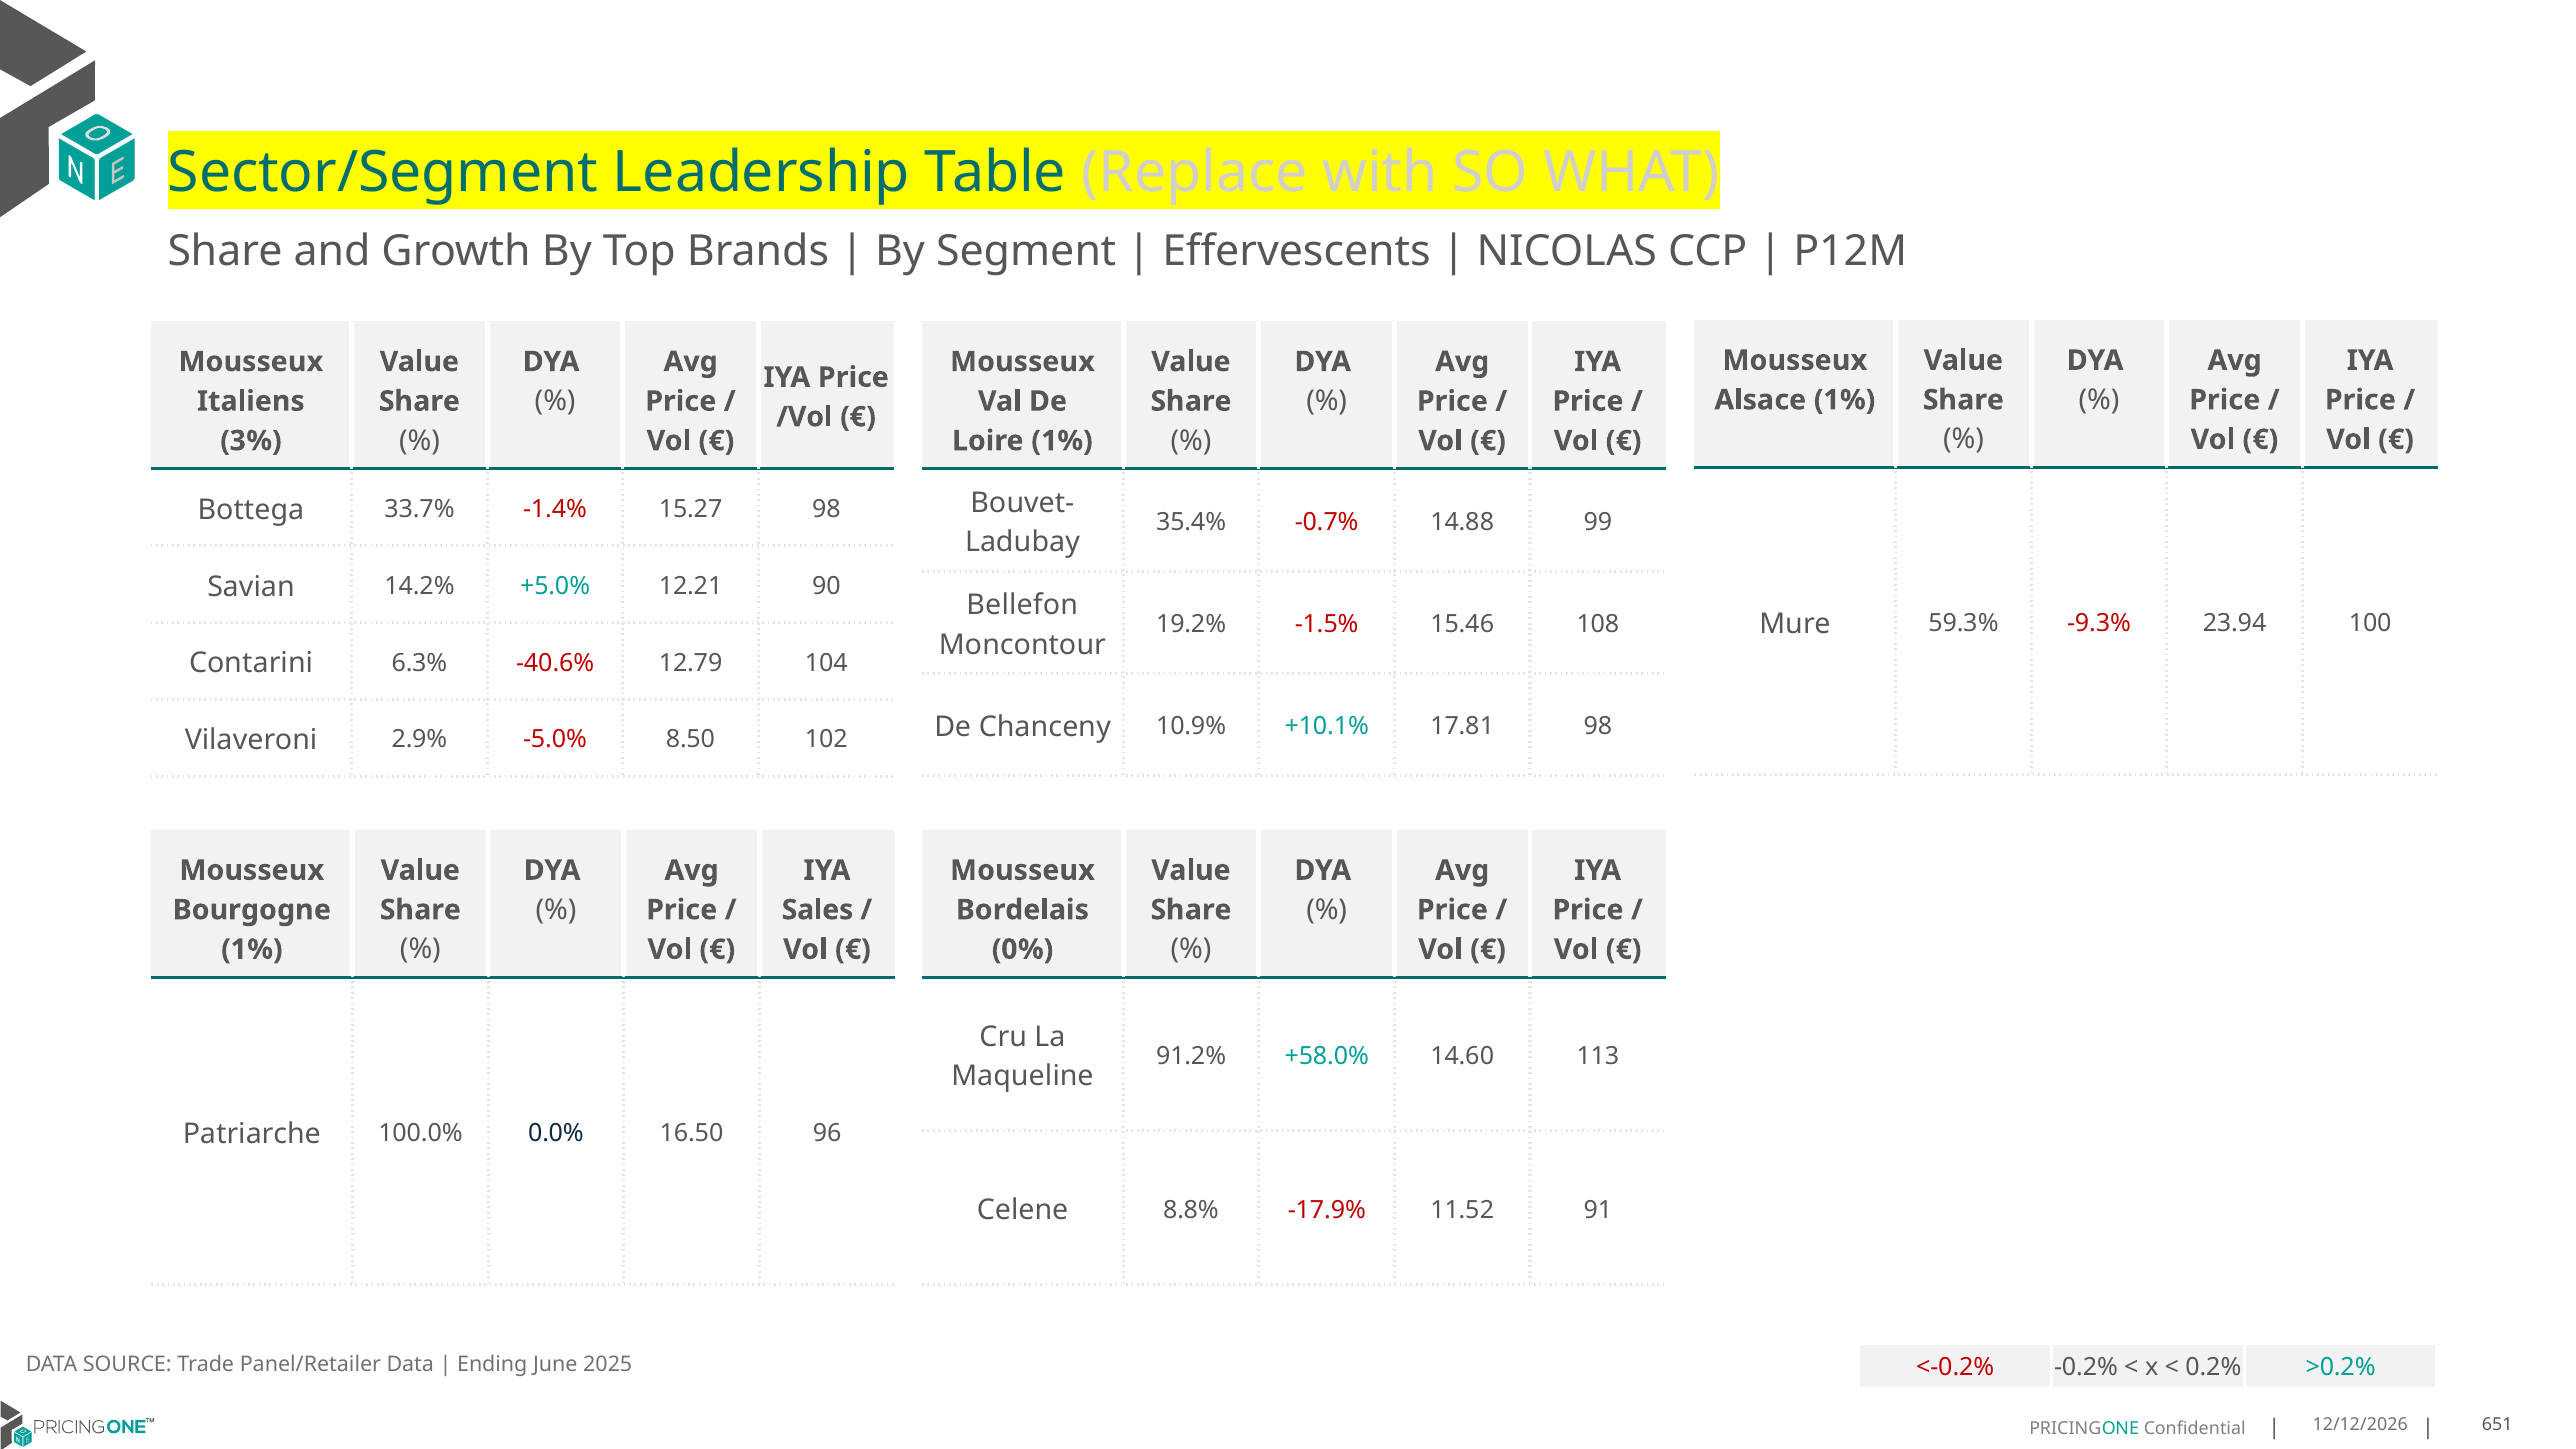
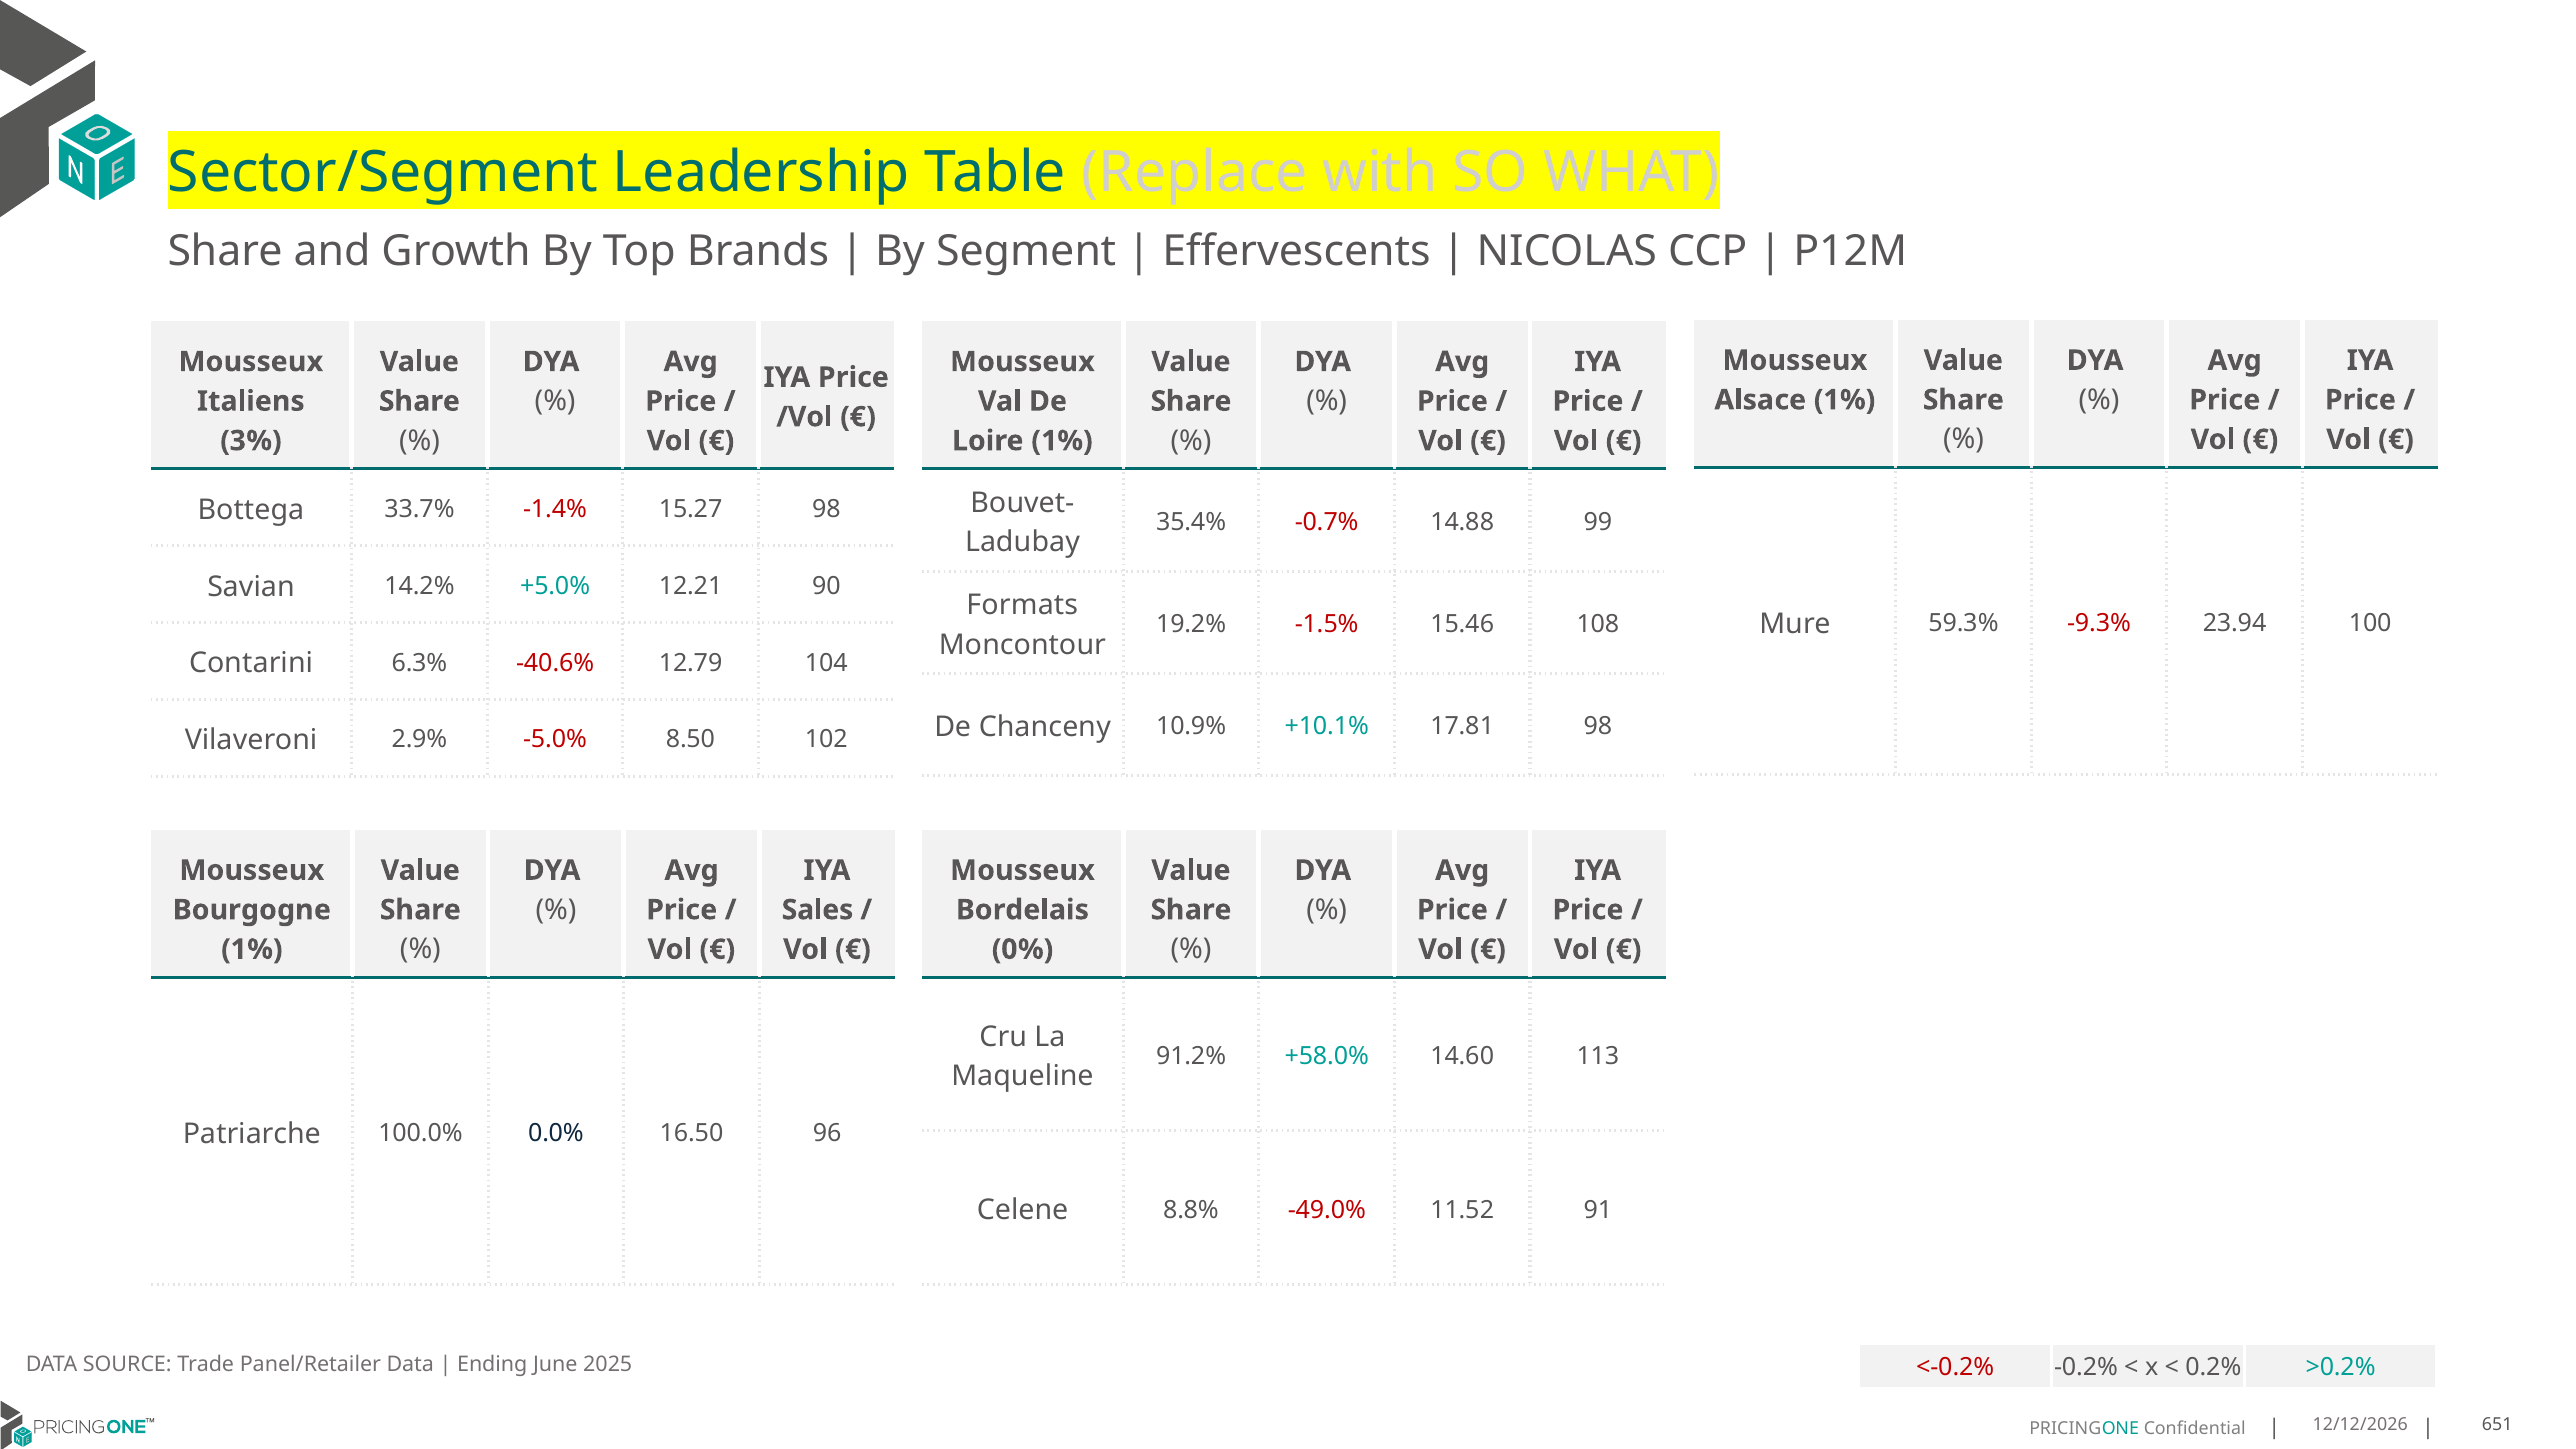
Bellefon: Bellefon -> Formats
-17.9%: -17.9% -> -49.0%
